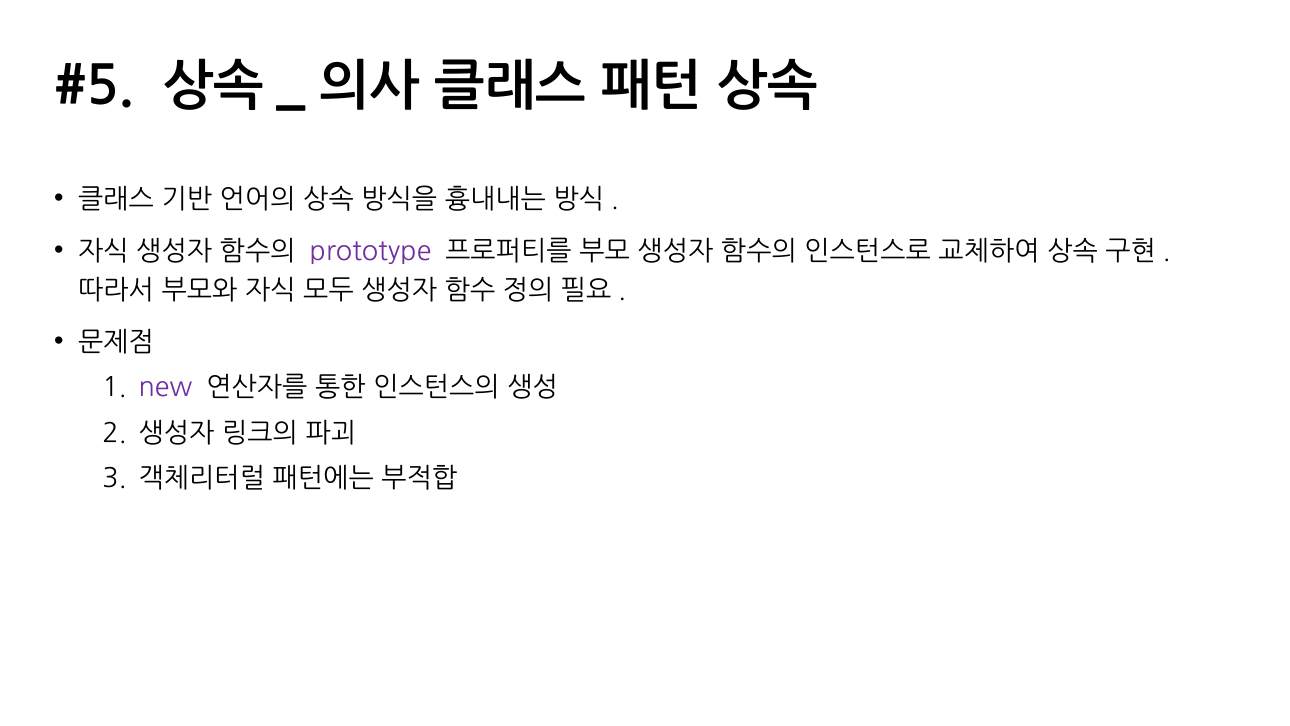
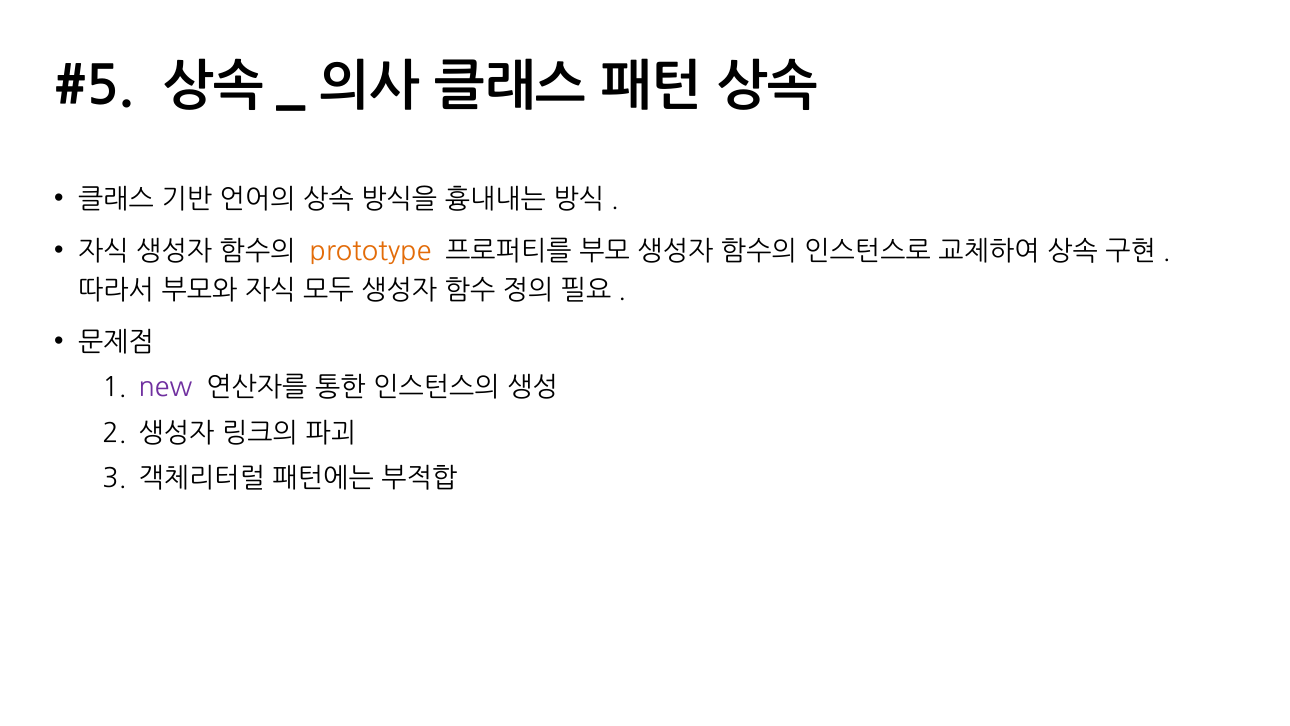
prototype colour: purple -> orange
